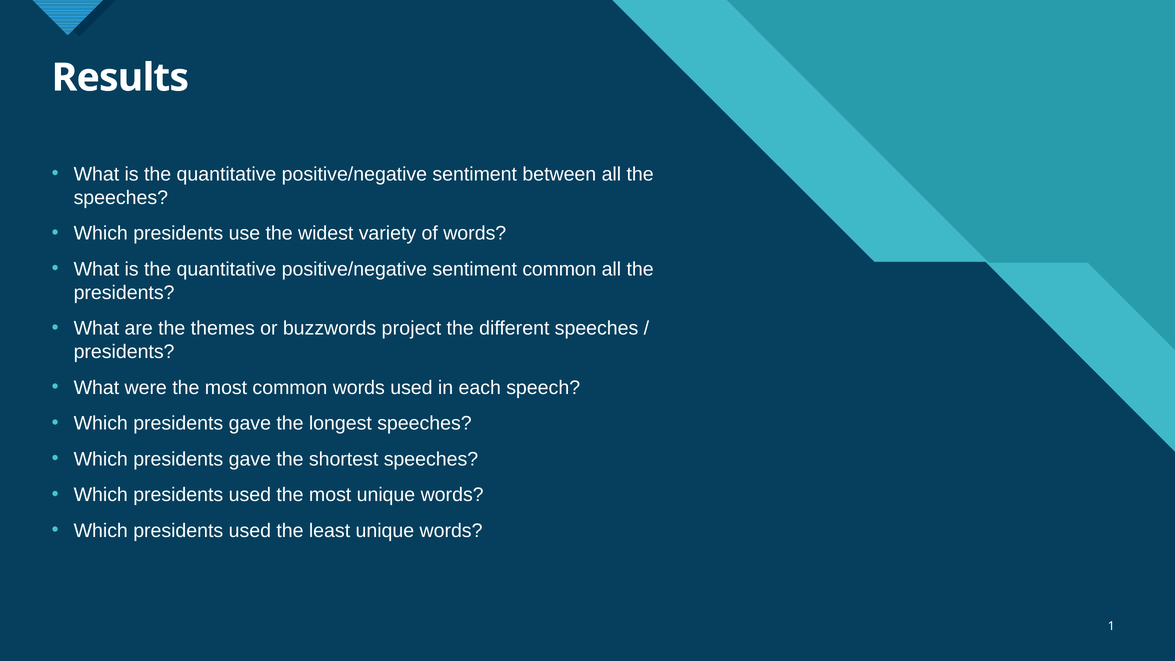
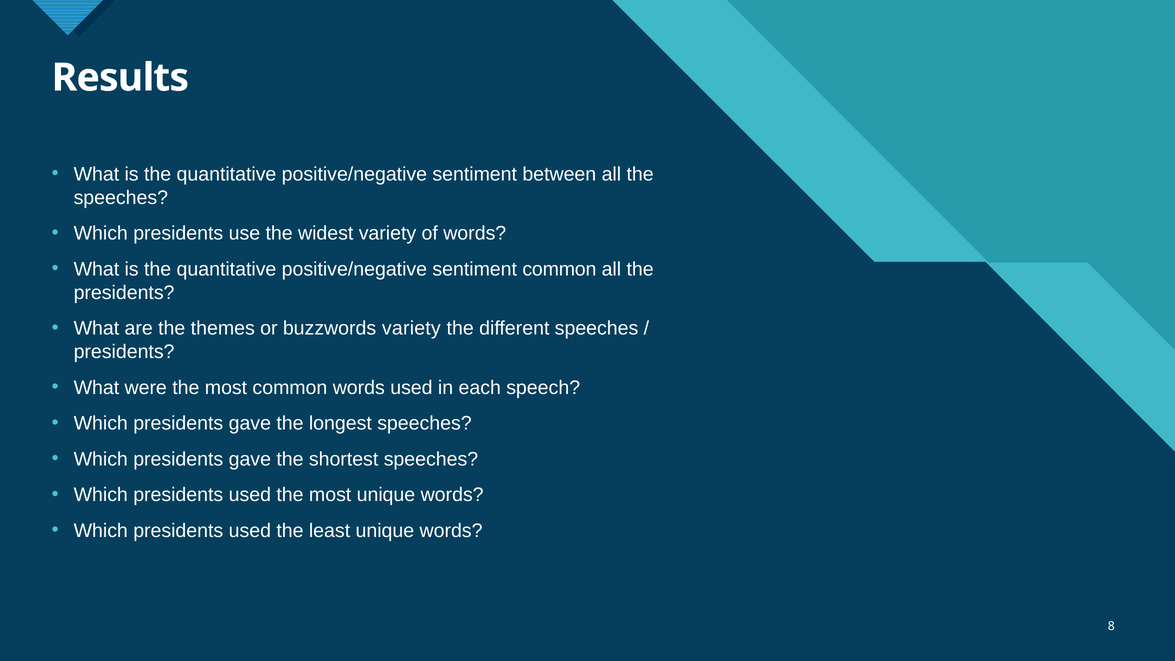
buzzwords project: project -> variety
1: 1 -> 8
